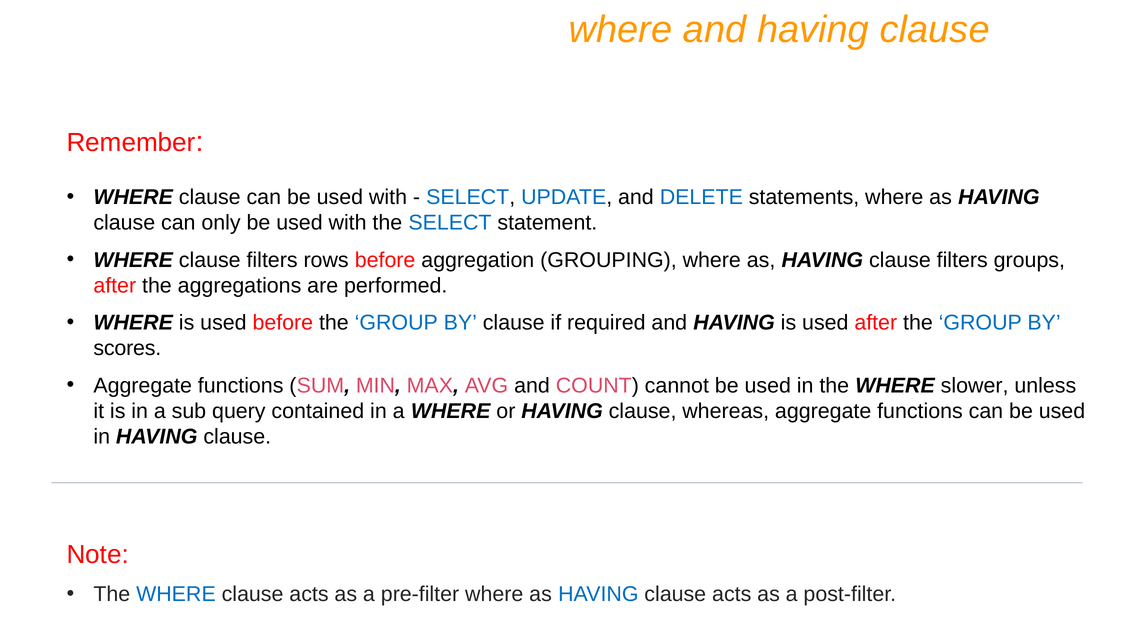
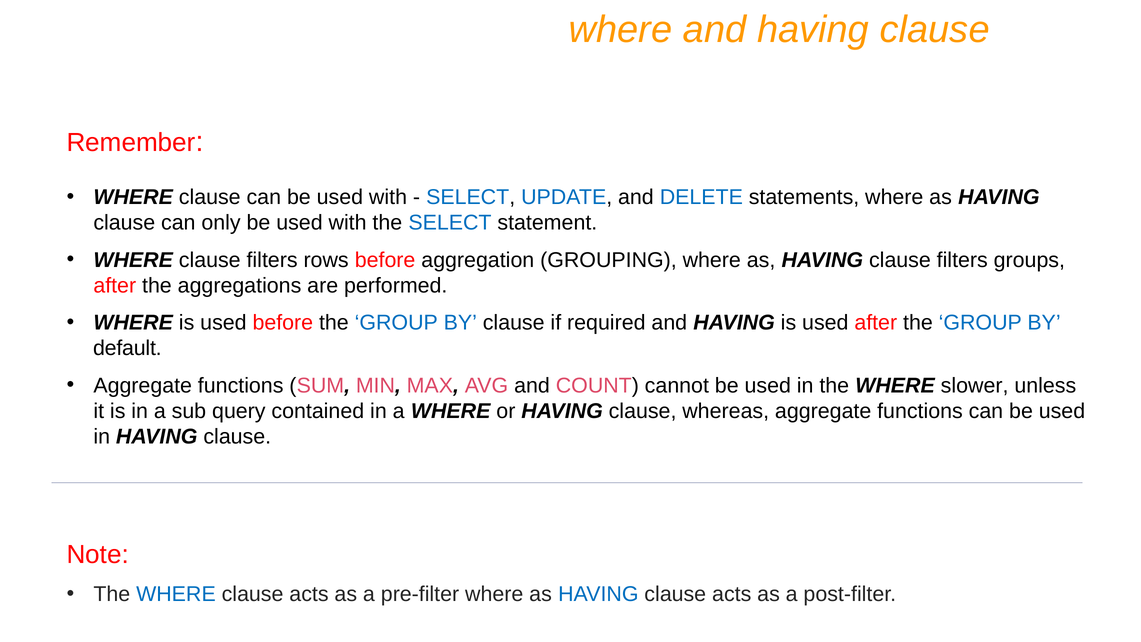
scores: scores -> default
